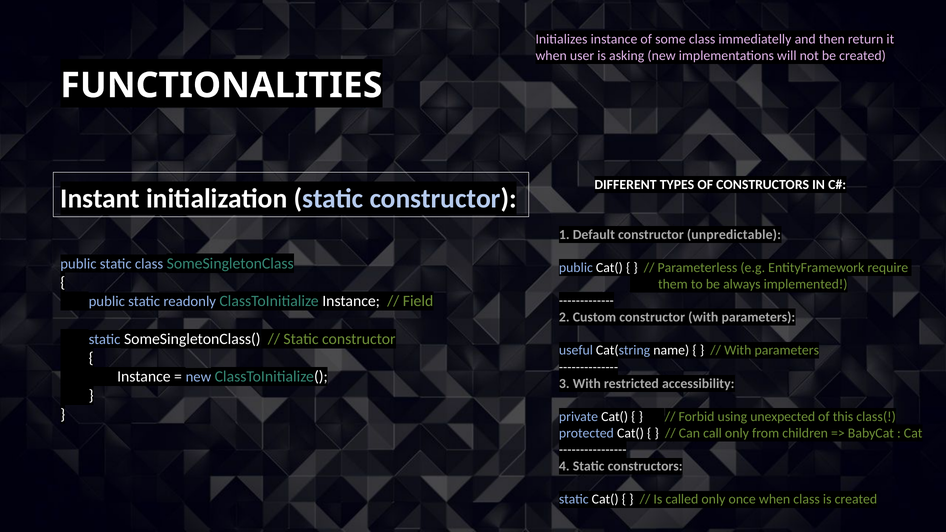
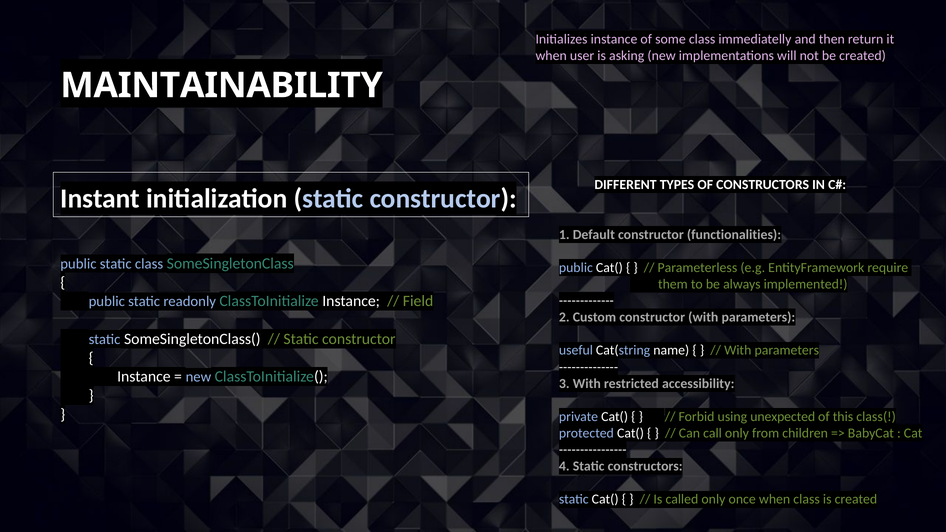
FUNCTIONALITIES: FUNCTIONALITIES -> MAINTAINABILITY
unpredictable: unpredictable -> functionalities
